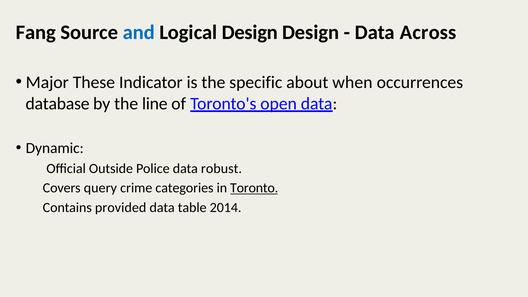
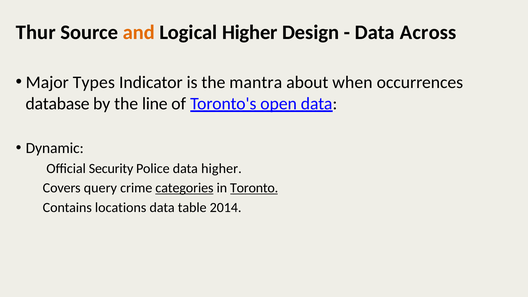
Fang: Fang -> Thur
and colour: blue -> orange
Logical Design: Design -> Higher
These: These -> Types
specific: specific -> mantra
Outside: Outside -> Security
data robust: robust -> higher
categories underline: none -> present
provided: provided -> locations
